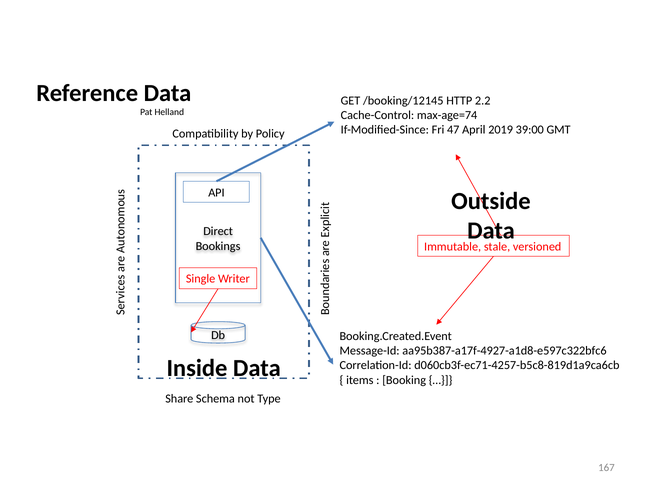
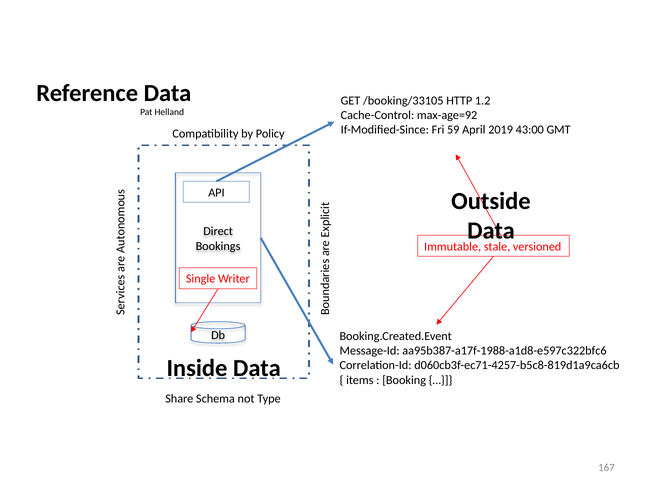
/booking/12145: /booking/12145 -> /booking/33105
2.2: 2.2 -> 1.2
max-age=74: max-age=74 -> max-age=92
47: 47 -> 59
39:00: 39:00 -> 43:00
aa95b387-a17f-4927-a1d8-e597c322bfc6: aa95b387-a17f-4927-a1d8-e597c322bfc6 -> aa95b387-a17f-1988-a1d8-e597c322bfc6
